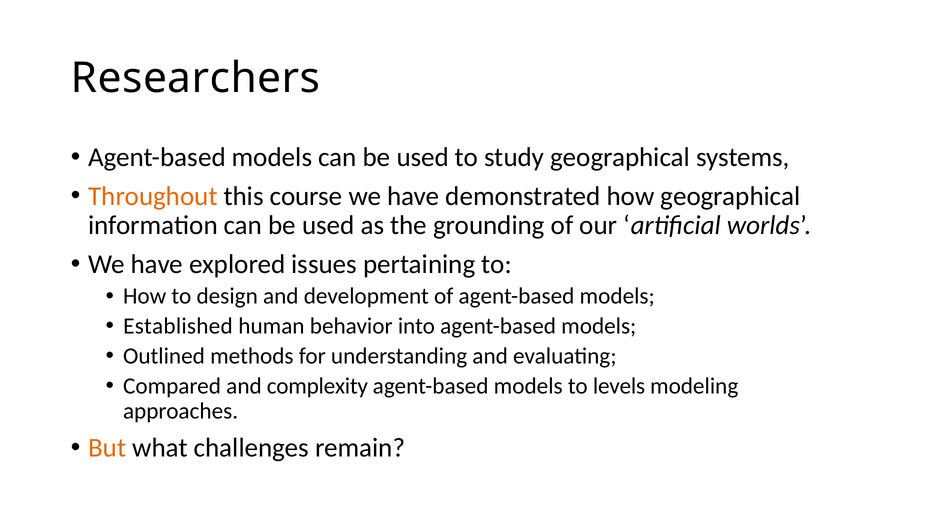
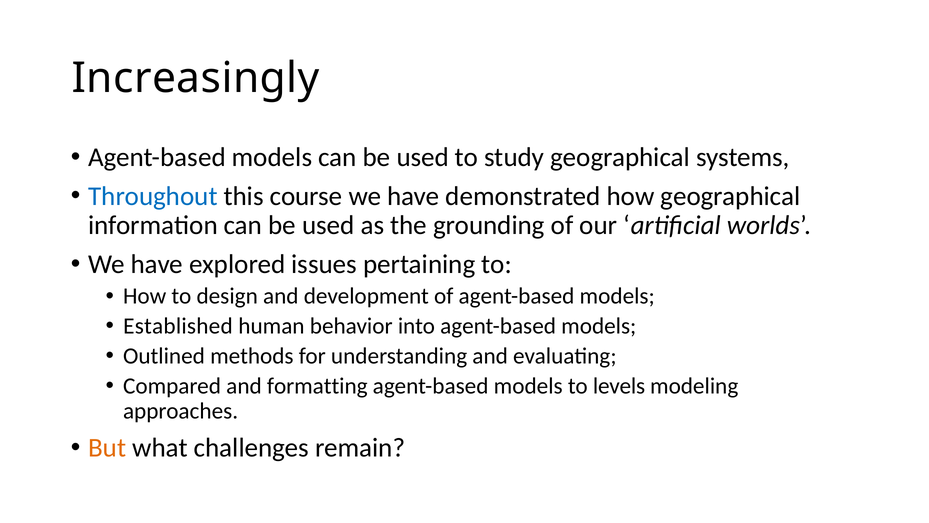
Researchers: Researchers -> Increasingly
Throughout colour: orange -> blue
complexity: complexity -> formatting
